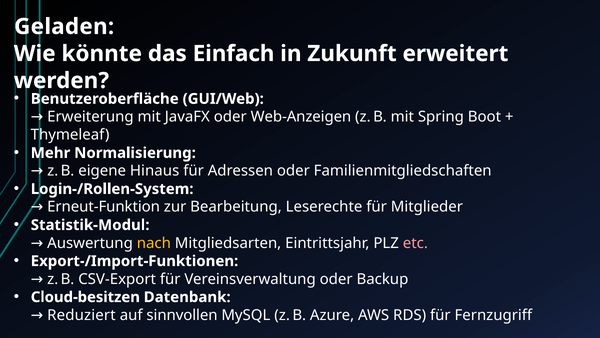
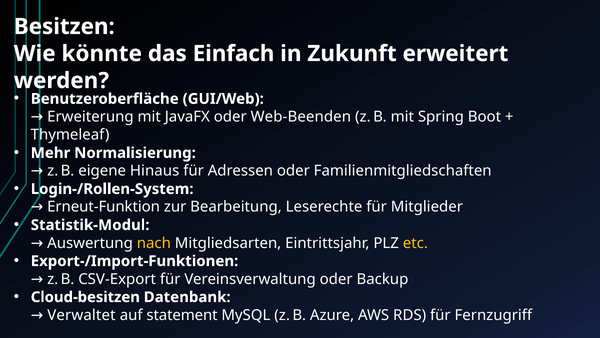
Geladen: Geladen -> Besitzen
Web-Anzeigen: Web-Anzeigen -> Web-Beenden
etc colour: pink -> yellow
Reduziert: Reduziert -> Verwaltet
sinnvollen: sinnvollen -> statement
